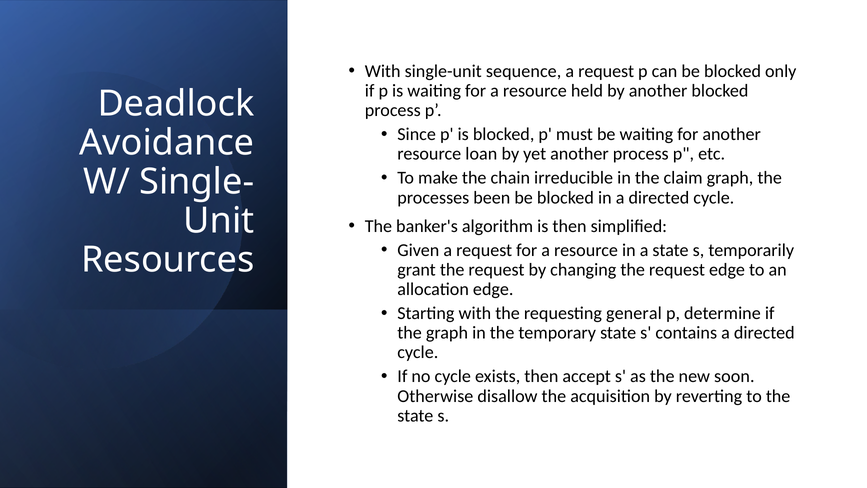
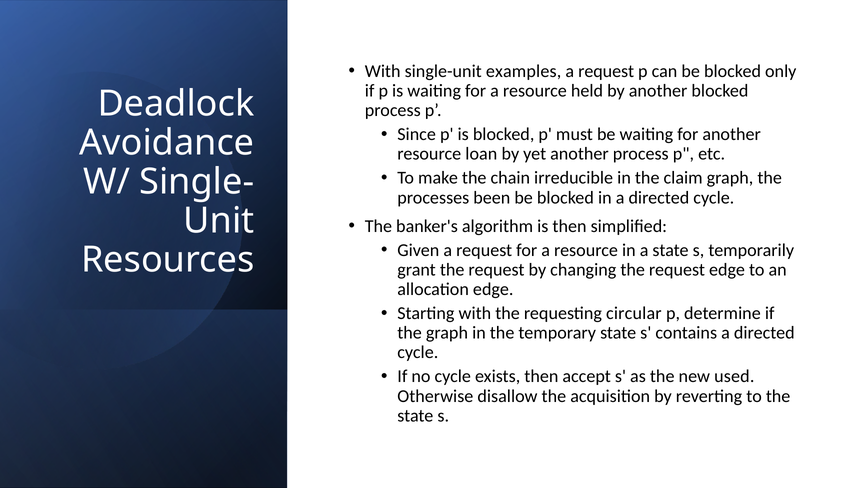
sequence: sequence -> examples
general: general -> circular
soon: soon -> used
